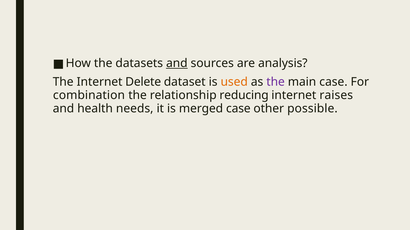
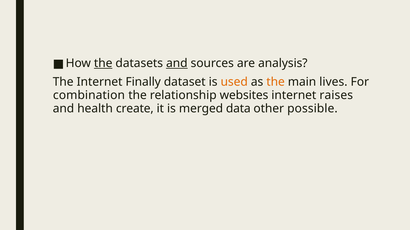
the at (103, 63) underline: none -> present
Delete: Delete -> Finally
the at (276, 82) colour: purple -> orange
main case: case -> lives
reducing: reducing -> websites
needs: needs -> create
merged case: case -> data
